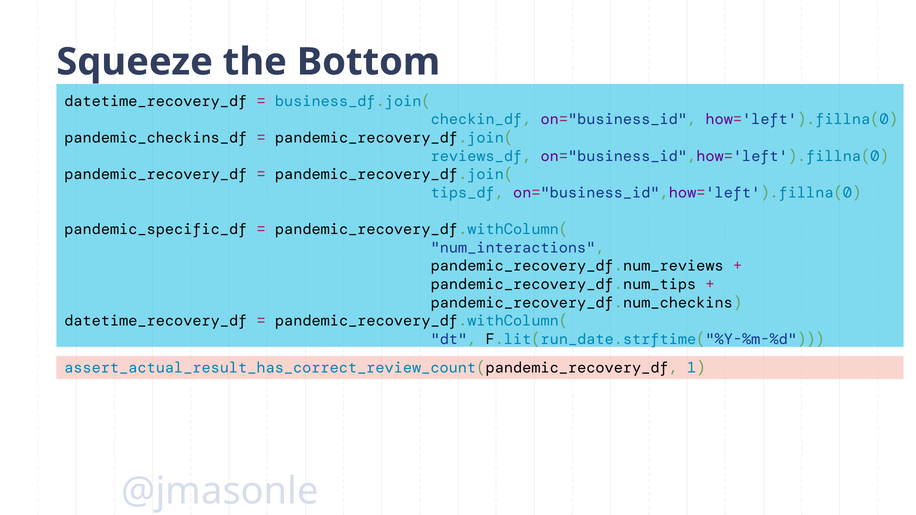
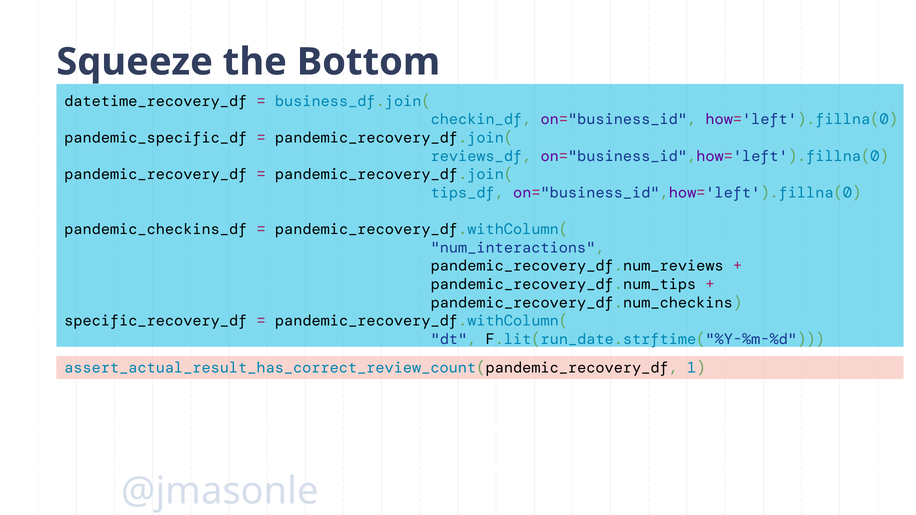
pandemic_checkins_df: pandemic_checkins_df -> pandemic_specific_df
pandemic_specific_df: pandemic_specific_df -> pandemic_checkins_df
datetime_recovery_df at (156, 321): datetime_recovery_df -> specific_recovery_df
